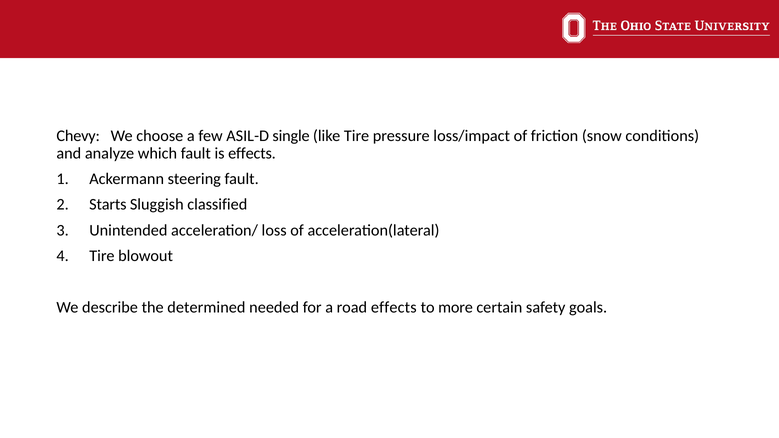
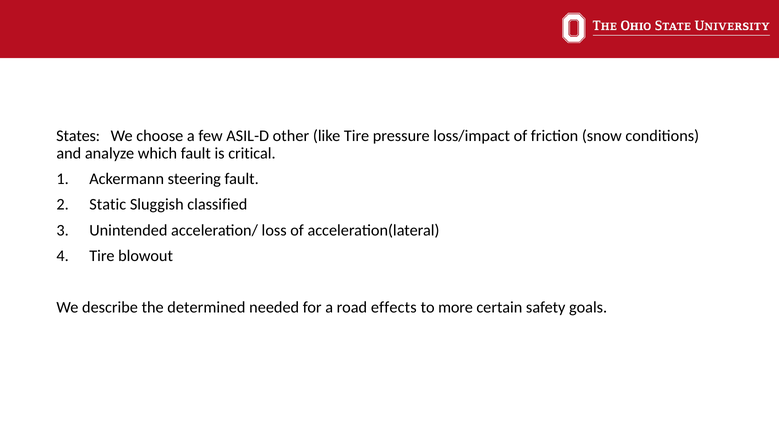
Chevy: Chevy -> States
single: single -> other
is effects: effects -> critical
Starts: Starts -> Static
